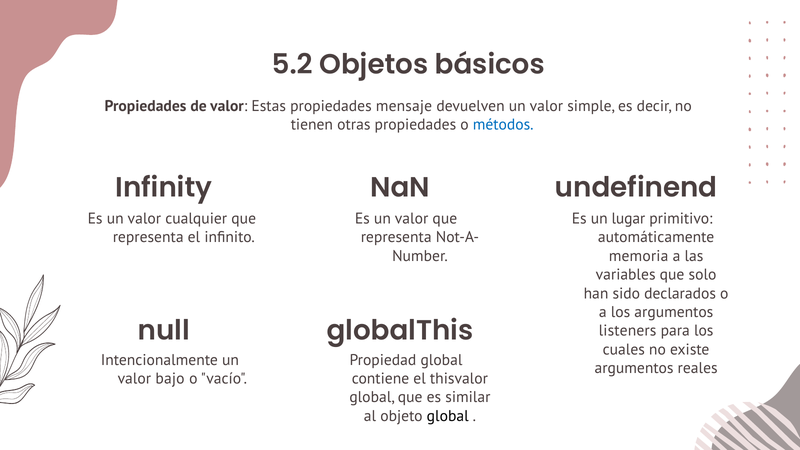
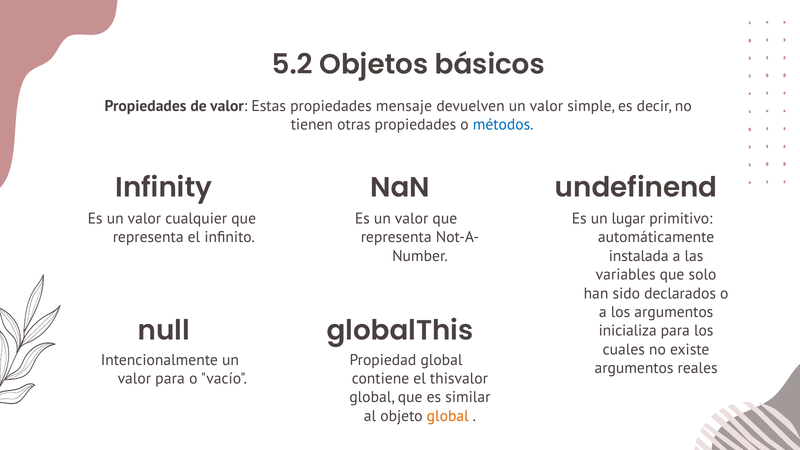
memoria: memoria -> instalada
listeners: listeners -> inicializa
valor bajo: bajo -> para
global at (448, 416) colour: black -> orange
